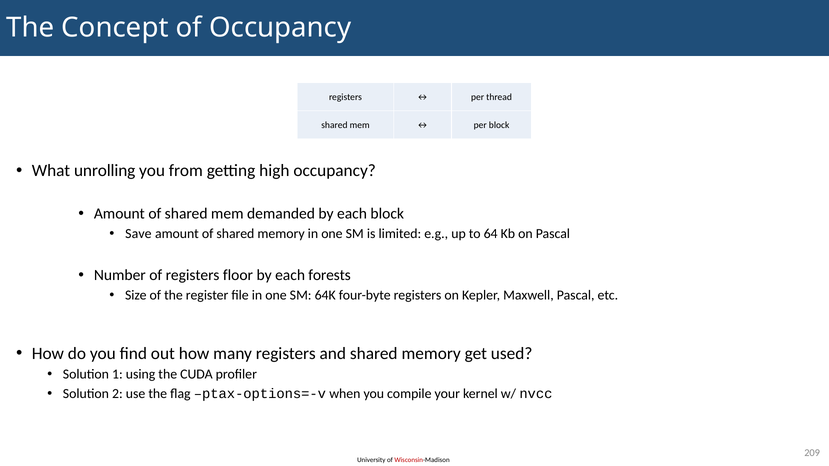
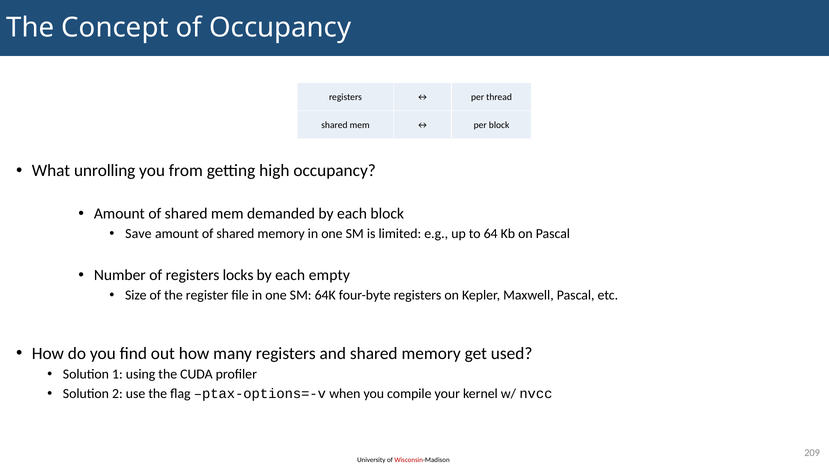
floor: floor -> locks
forests: forests -> empty
